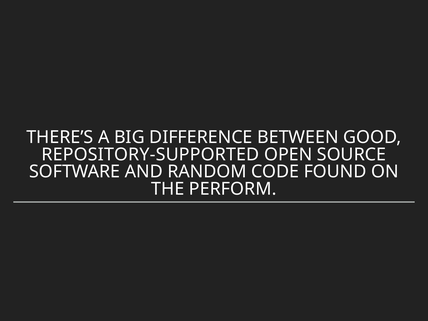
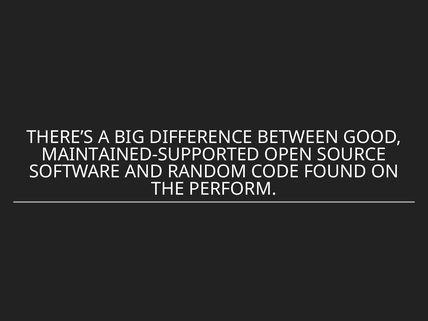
REPOSITORY-SUPPORTED: REPOSITORY-SUPPORTED -> MAINTAINED-SUPPORTED
